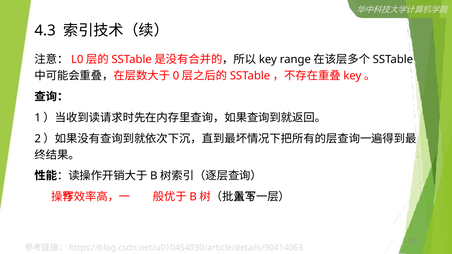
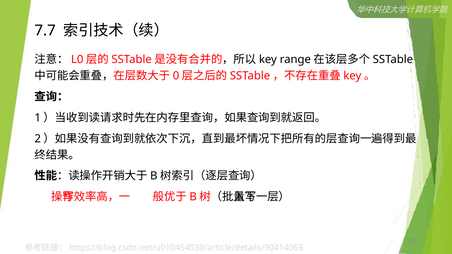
4.3: 4.3 -> 7.7
